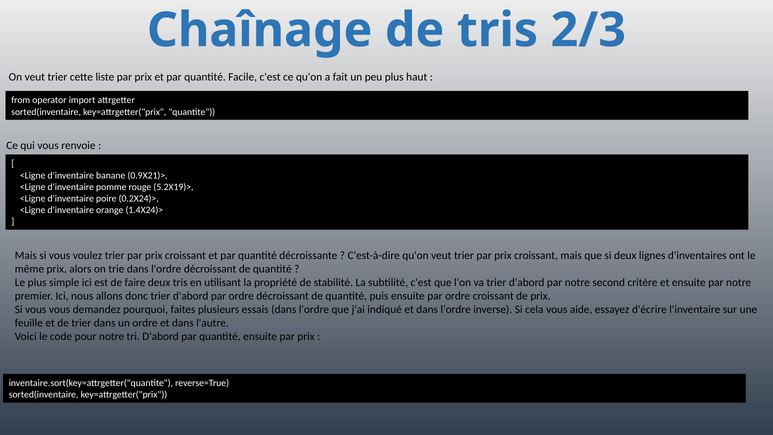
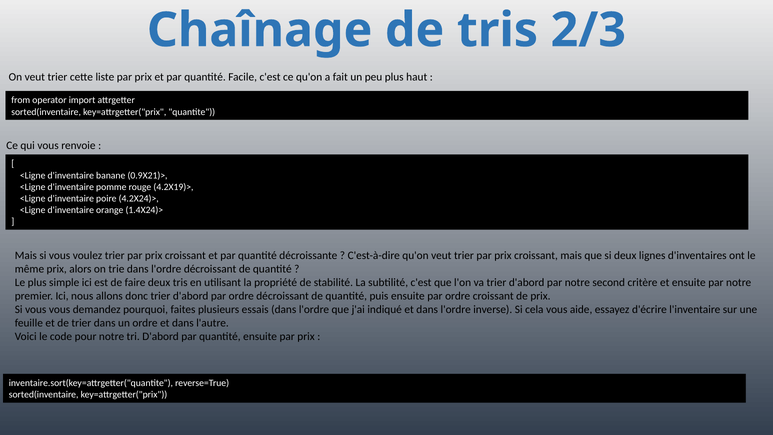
5.2X19)>: 5.2X19)> -> 4.2X19)>
0.2X24)>: 0.2X24)> -> 4.2X24)>
